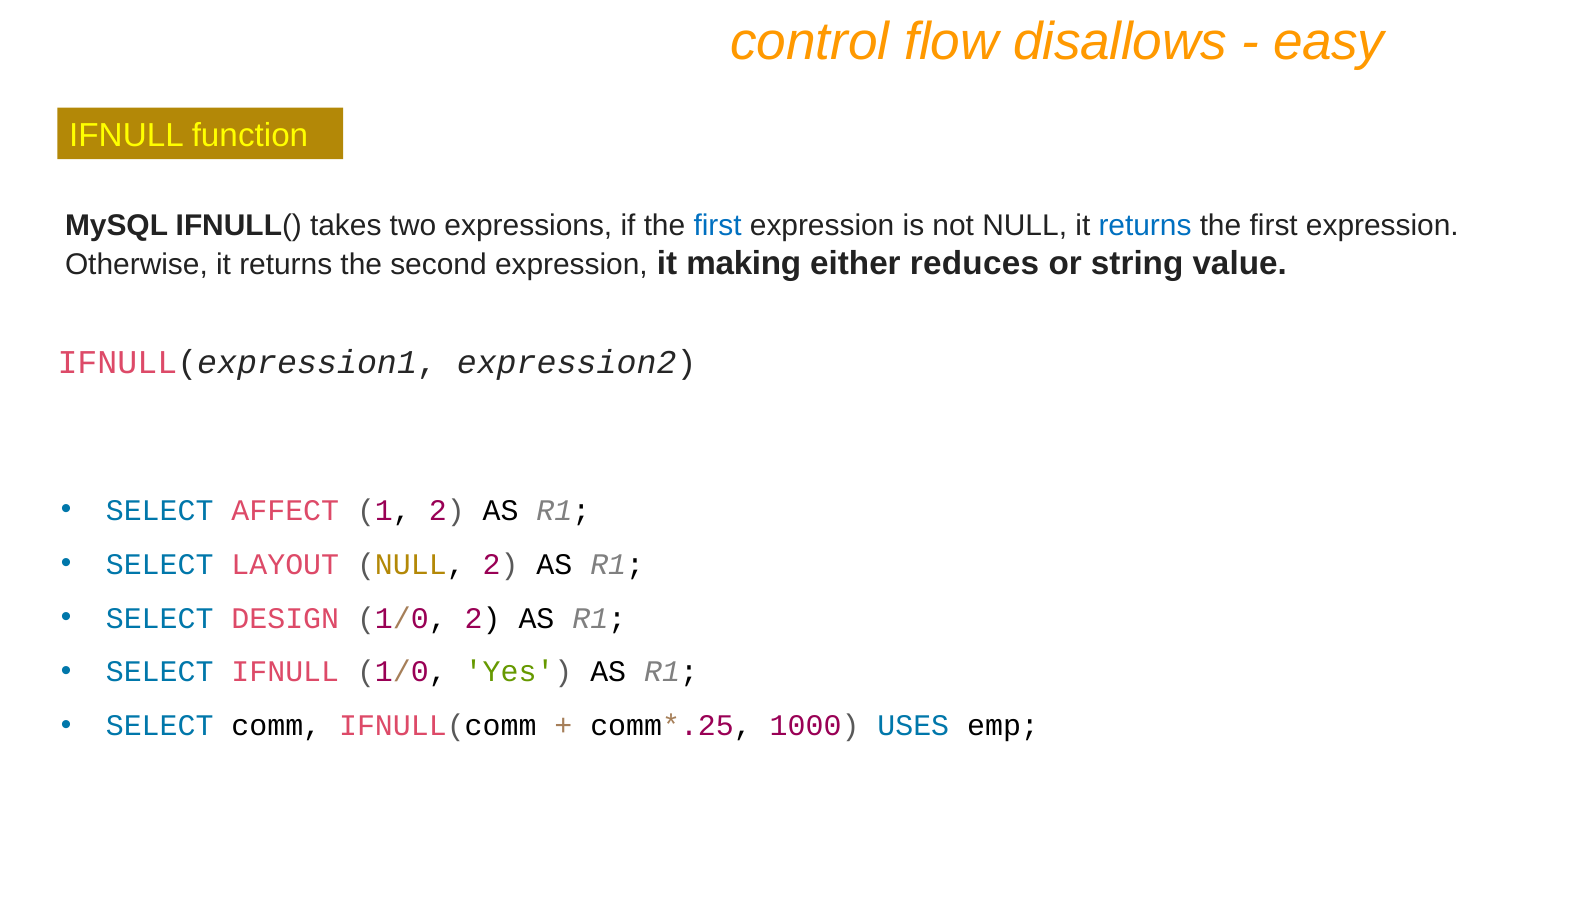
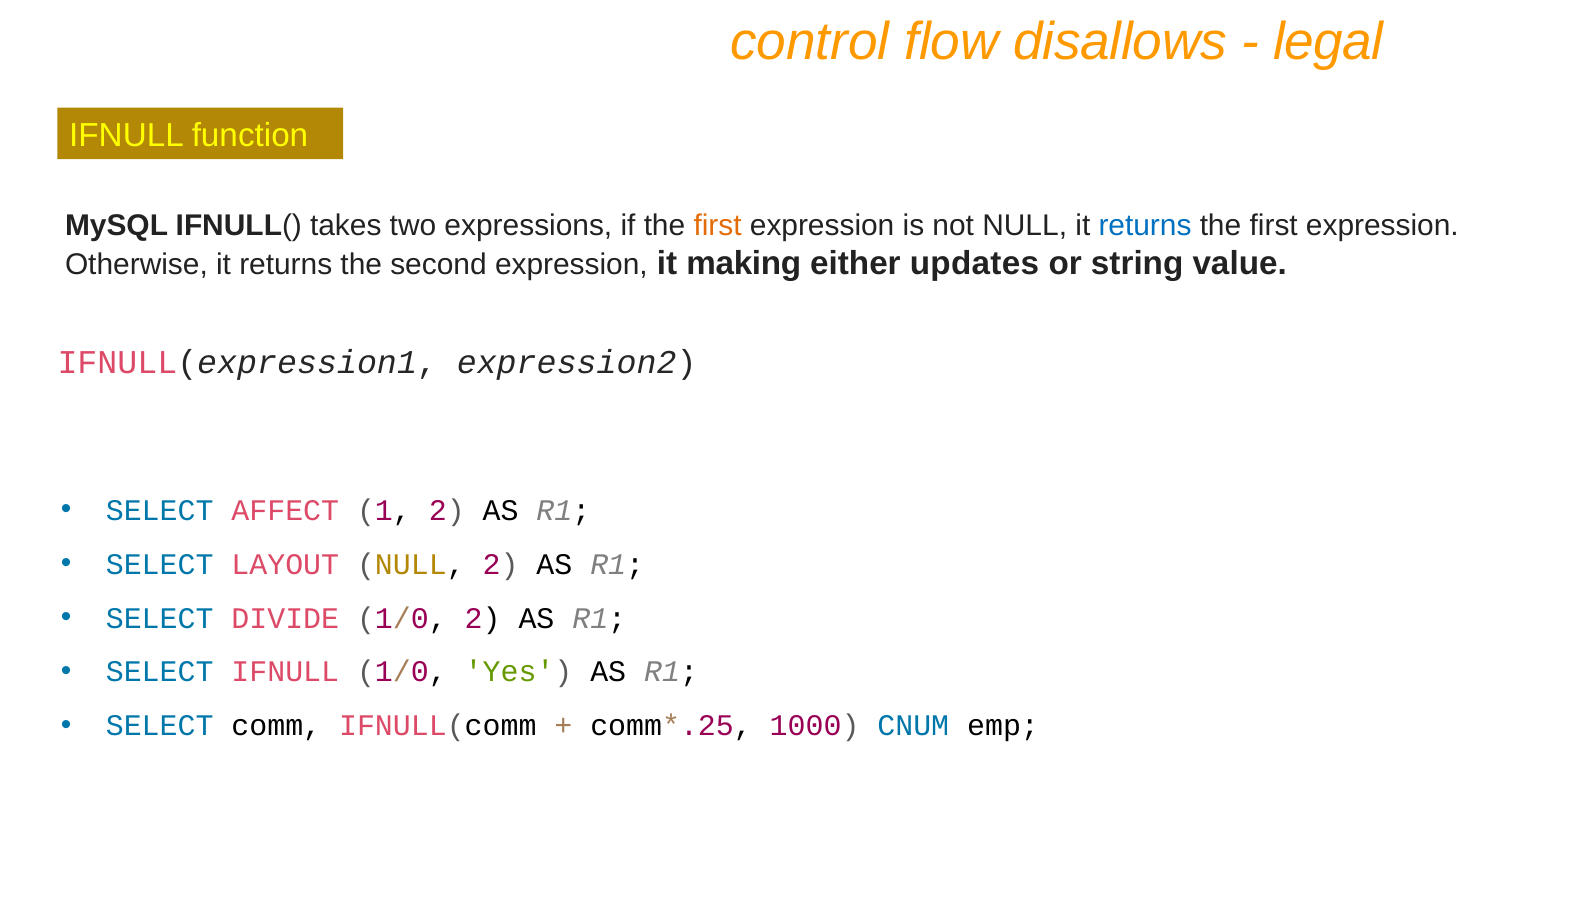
easy: easy -> legal
first at (718, 226) colour: blue -> orange
reduces: reduces -> updates
DESIGN: DESIGN -> DIVIDE
USES: USES -> CNUM
